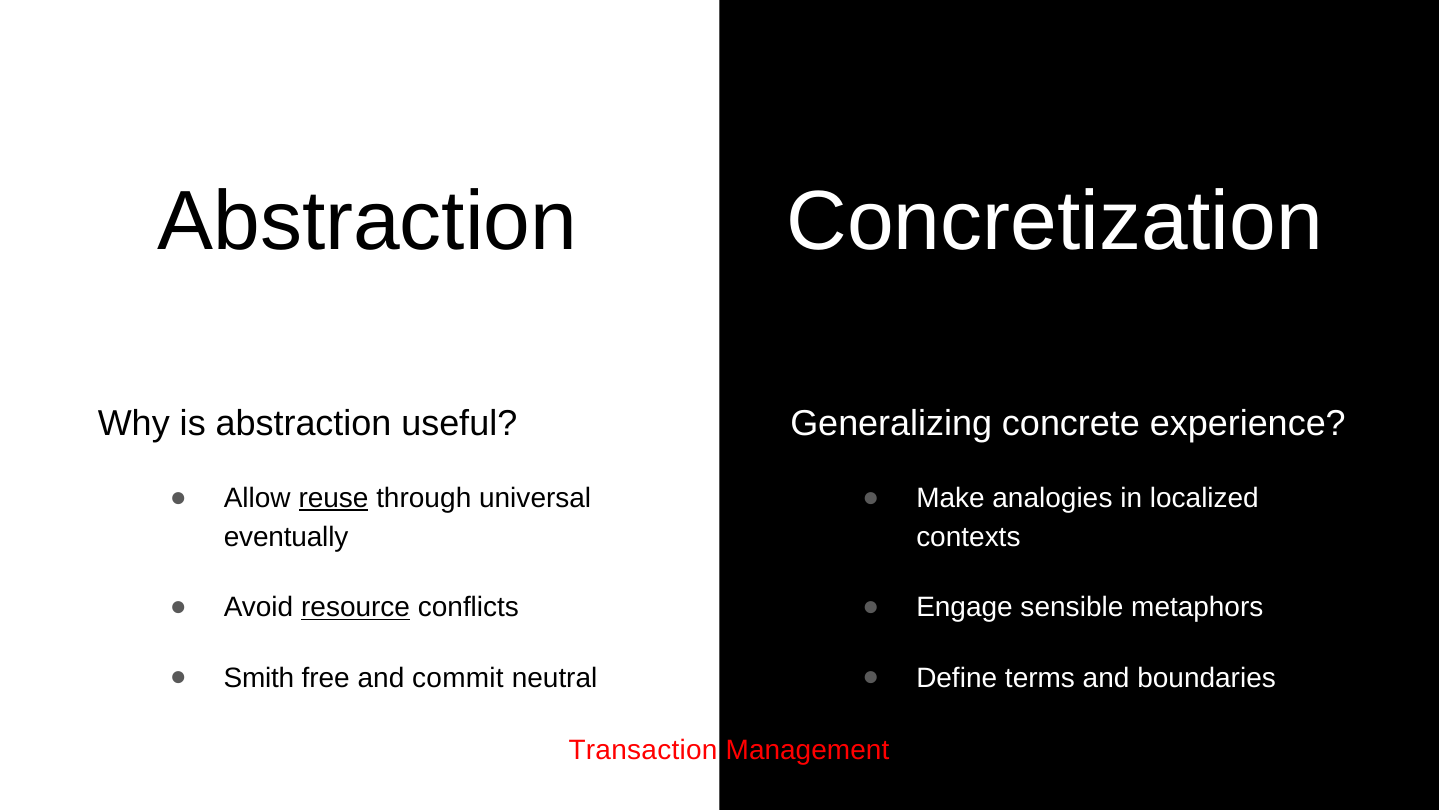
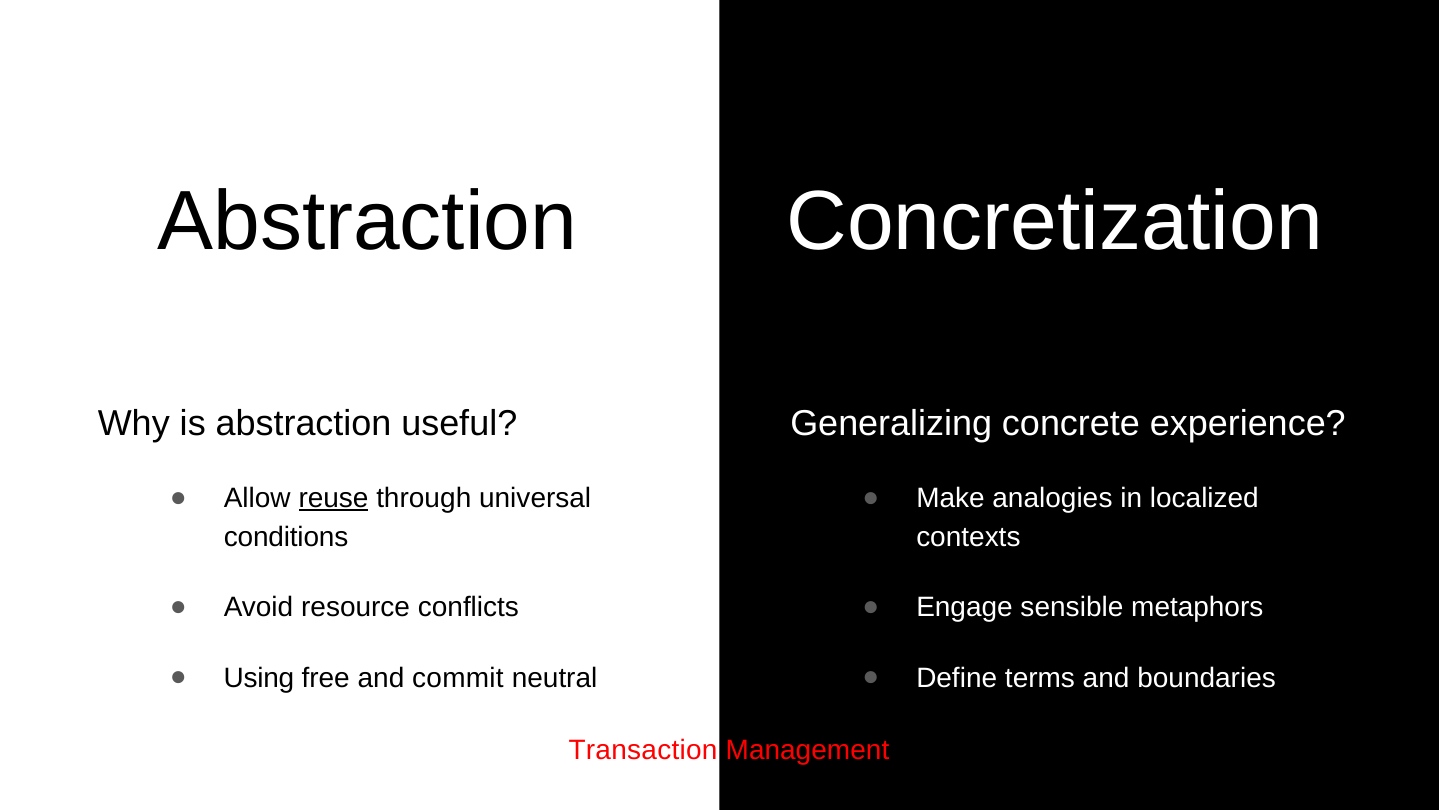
eventually at (286, 537): eventually -> conditions
resource at (356, 607) underline: present -> none
Smith: Smith -> Using
